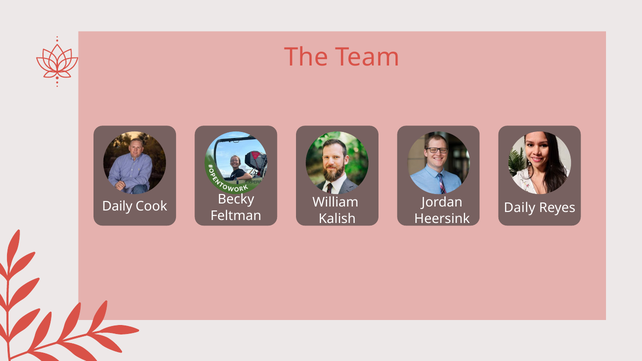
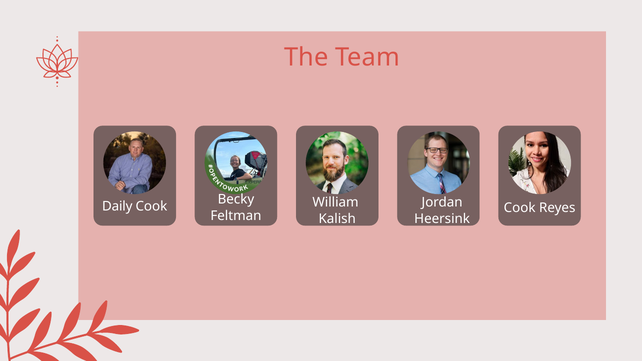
Daily at (520, 208): Daily -> Cook
